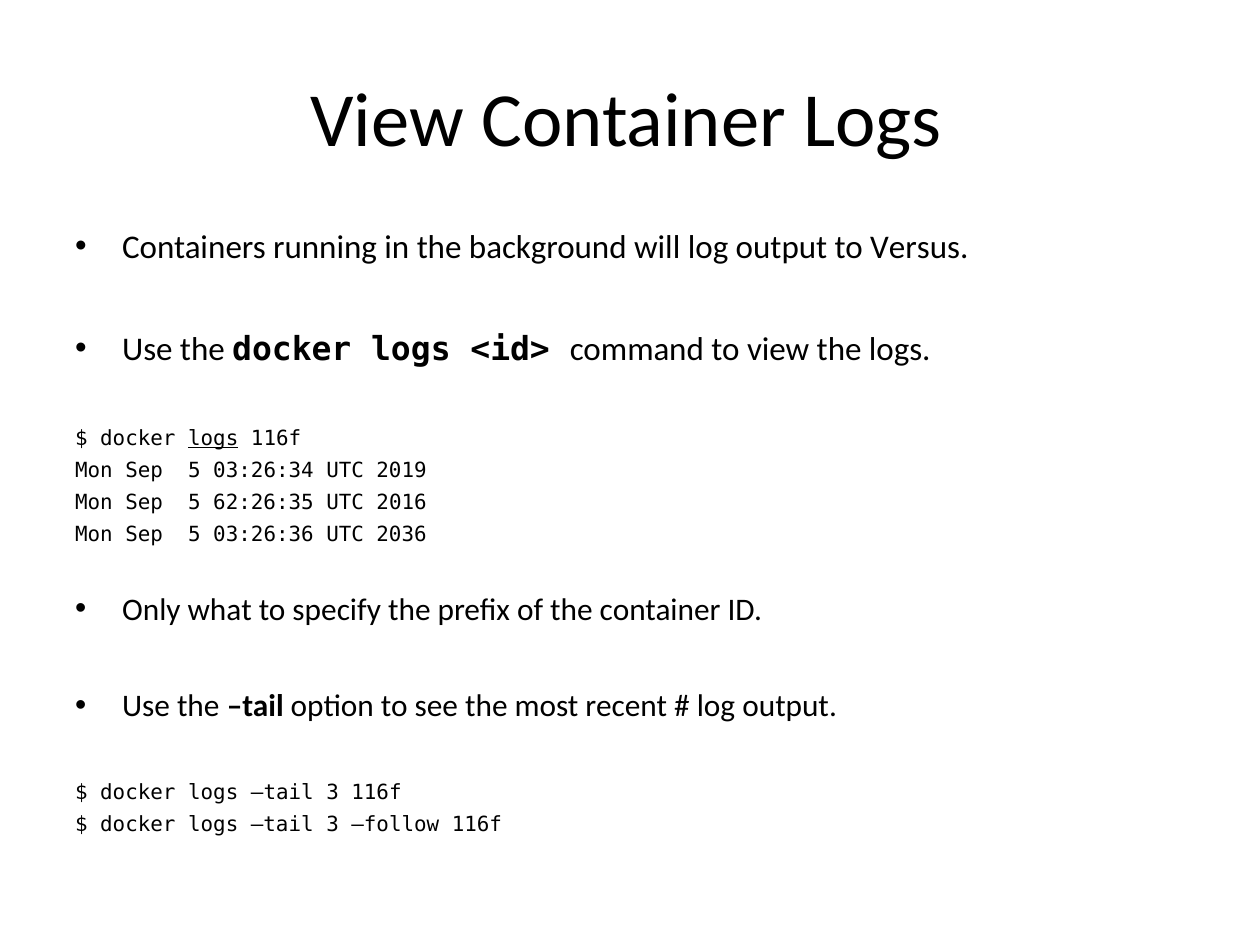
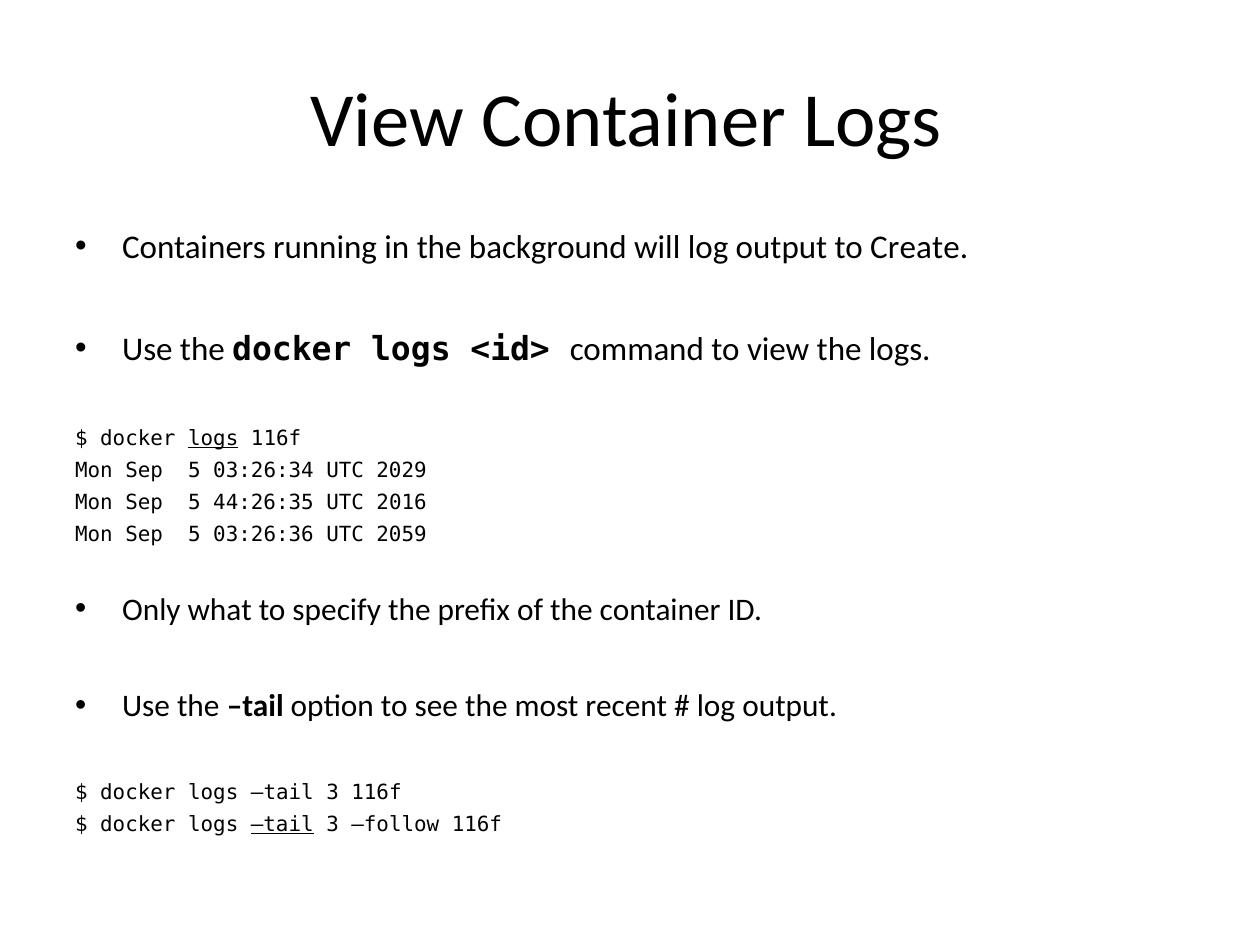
Versus: Versus -> Create
2019: 2019 -> 2029
62:26:35: 62:26:35 -> 44:26:35
2036: 2036 -> 2059
tail at (282, 825) underline: none -> present
